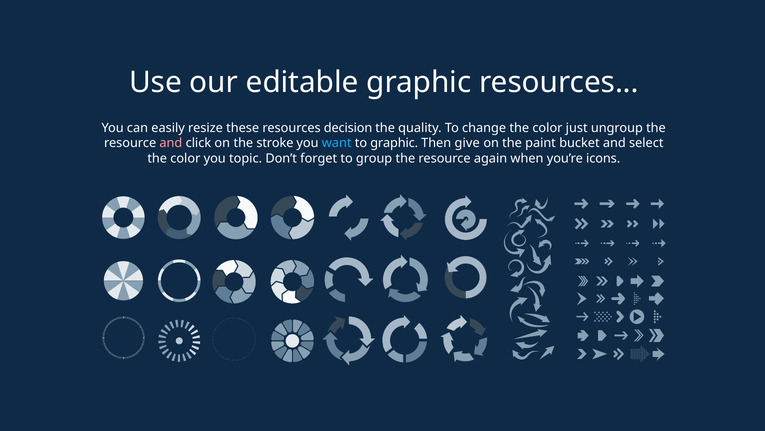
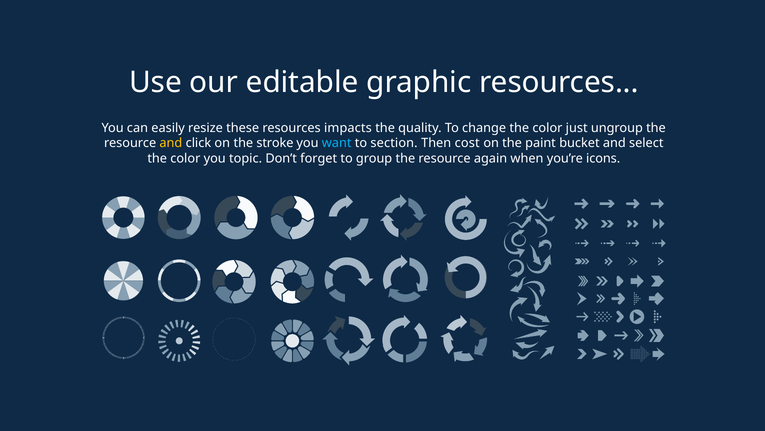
decision: decision -> impacts
and at (171, 143) colour: pink -> yellow
to graphic: graphic -> section
give: give -> cost
